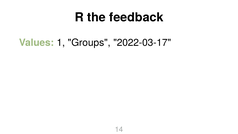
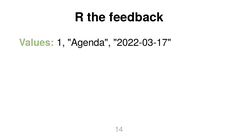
Groups: Groups -> Agenda
